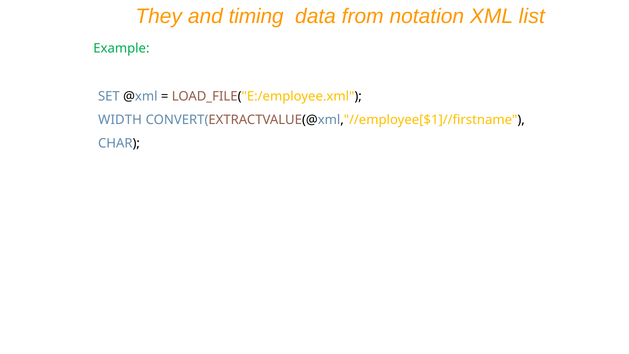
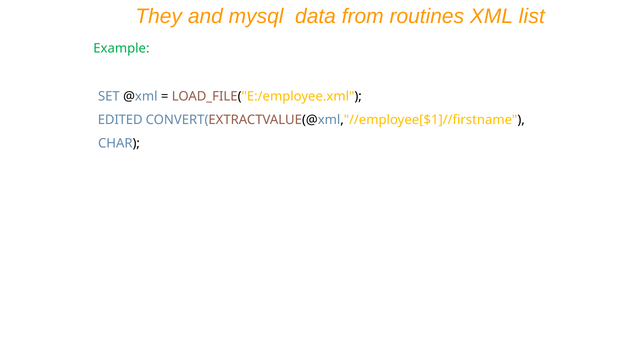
timing: timing -> mysql
notation: notation -> routines
WIDTH: WIDTH -> EDITED
